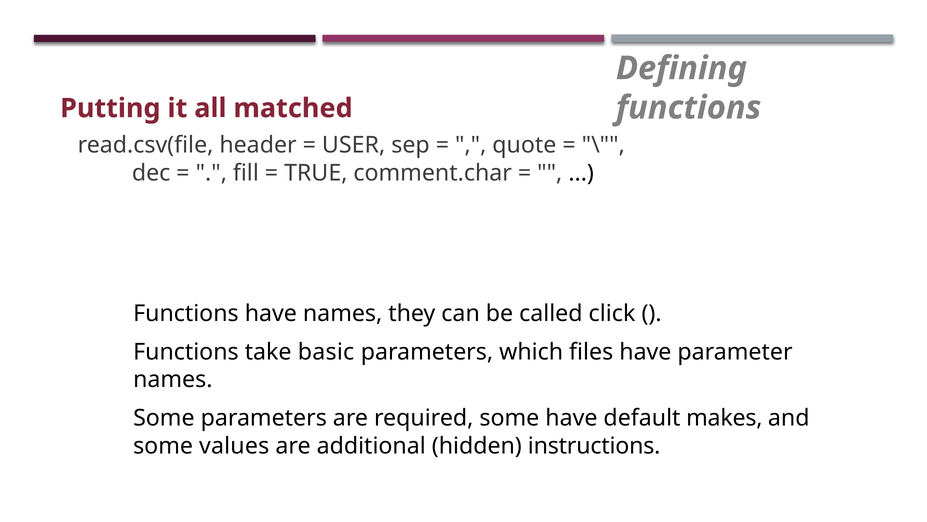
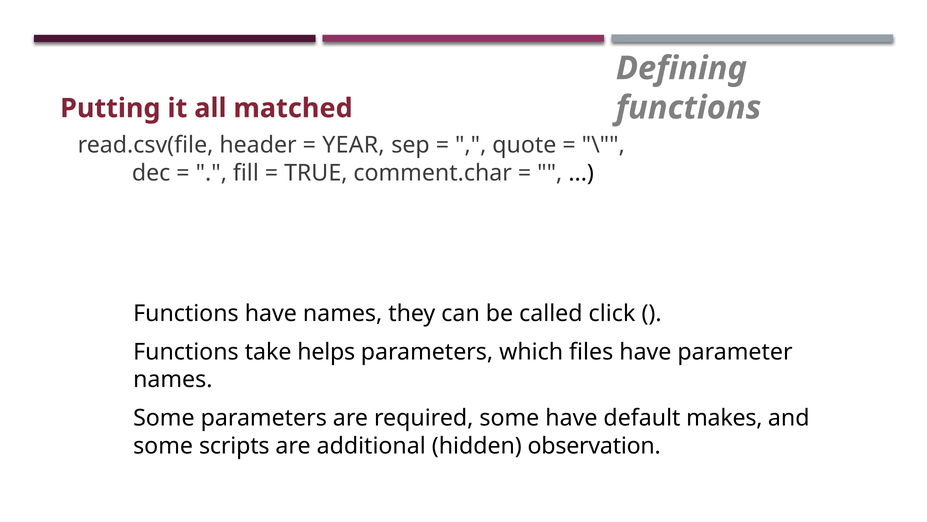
USER: USER -> YEAR
basic: basic -> helps
values: values -> scripts
instructions: instructions -> observation
